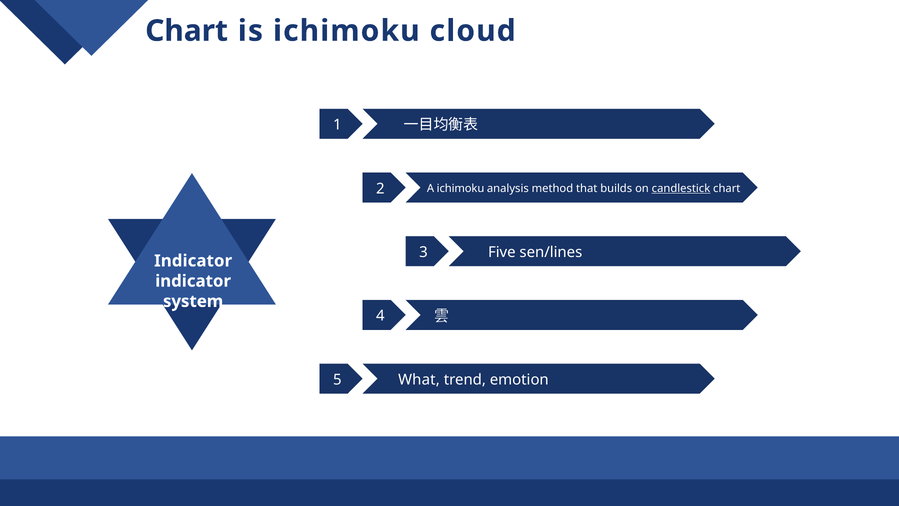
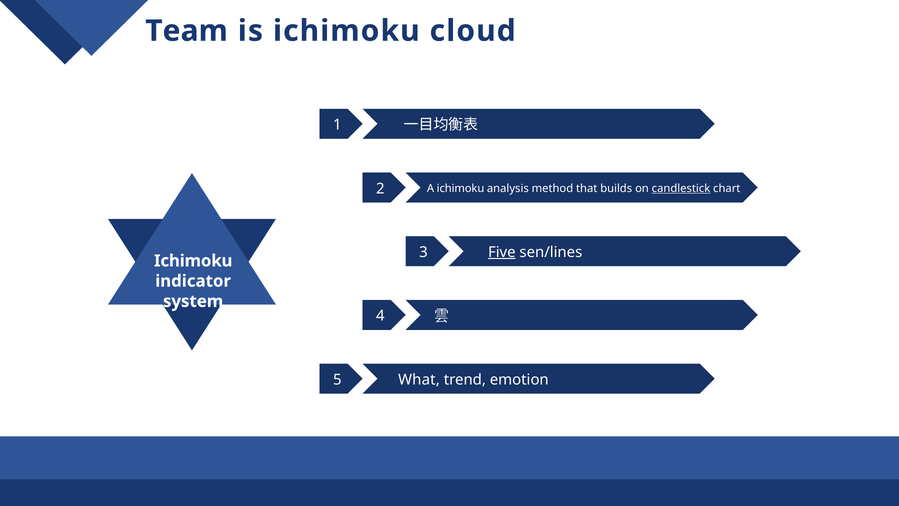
Chart at (187, 31): Chart -> Team
Five underline: none -> present
Indicator at (193, 261): Indicator -> Ichimoku
